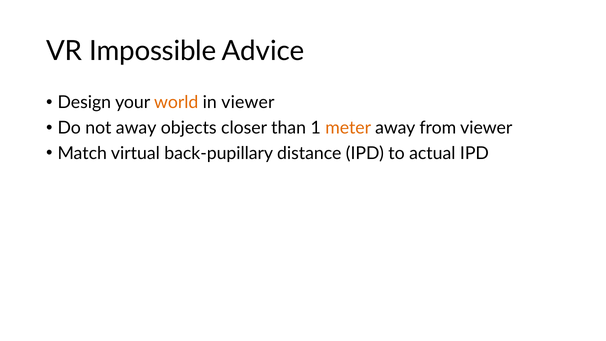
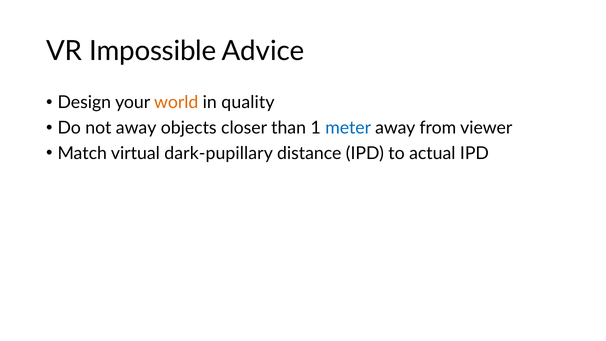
in viewer: viewer -> quality
meter colour: orange -> blue
back-pupillary: back-pupillary -> dark-pupillary
